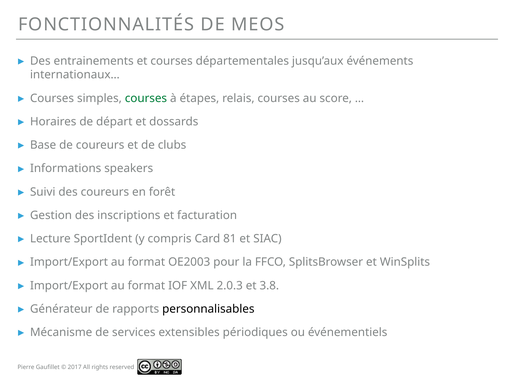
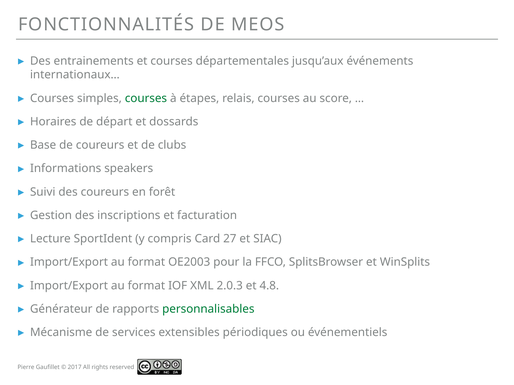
81: 81 -> 27
3.8: 3.8 -> 4.8
personnalisables colour: black -> green
